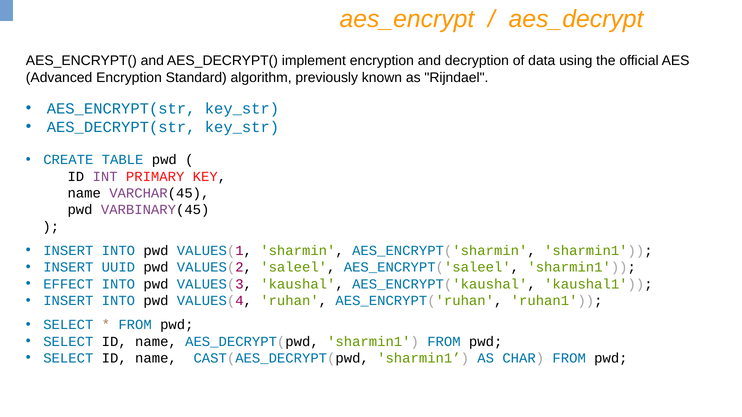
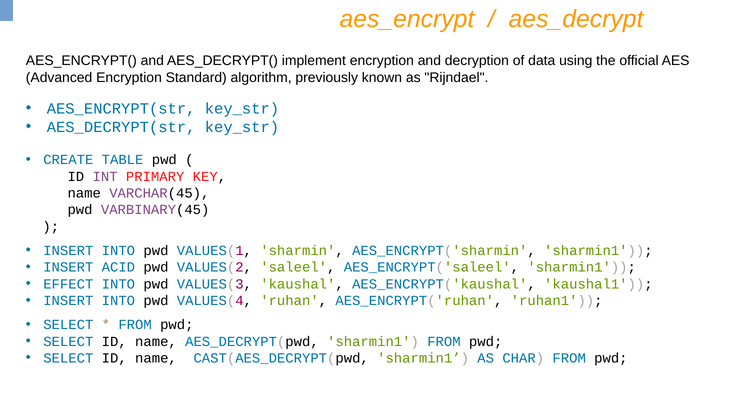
UUID: UUID -> ACID
